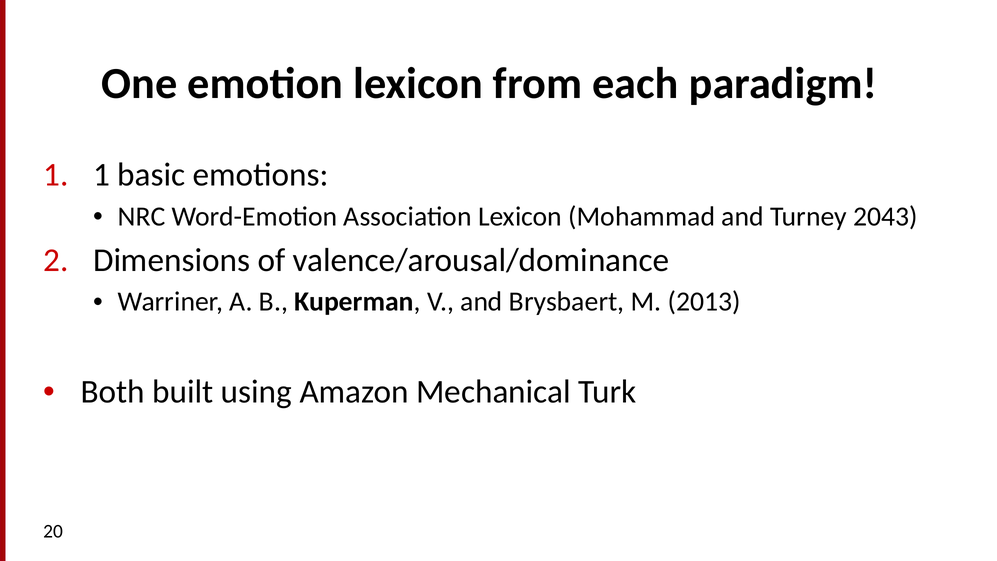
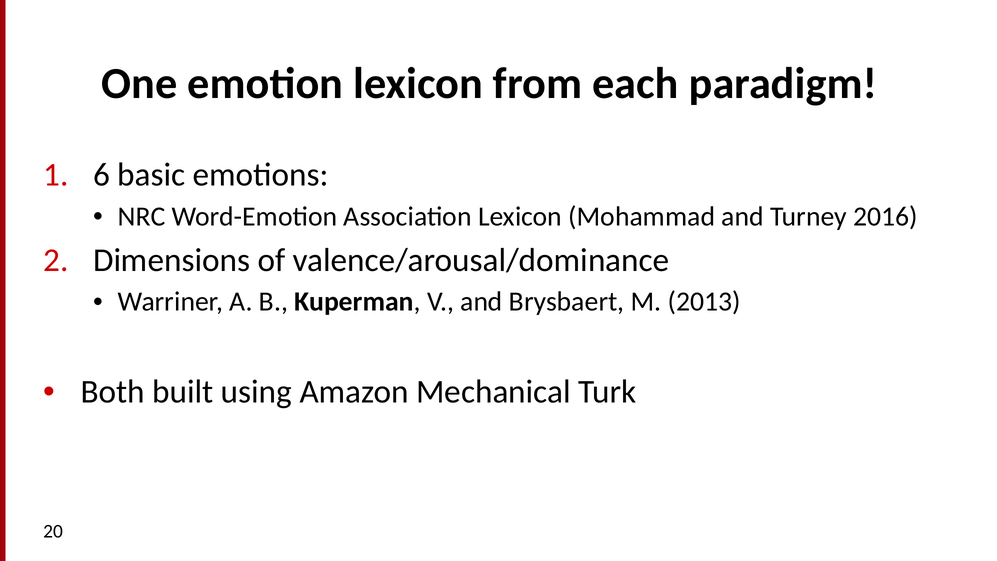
1 at (101, 175): 1 -> 6
2043: 2043 -> 2016
